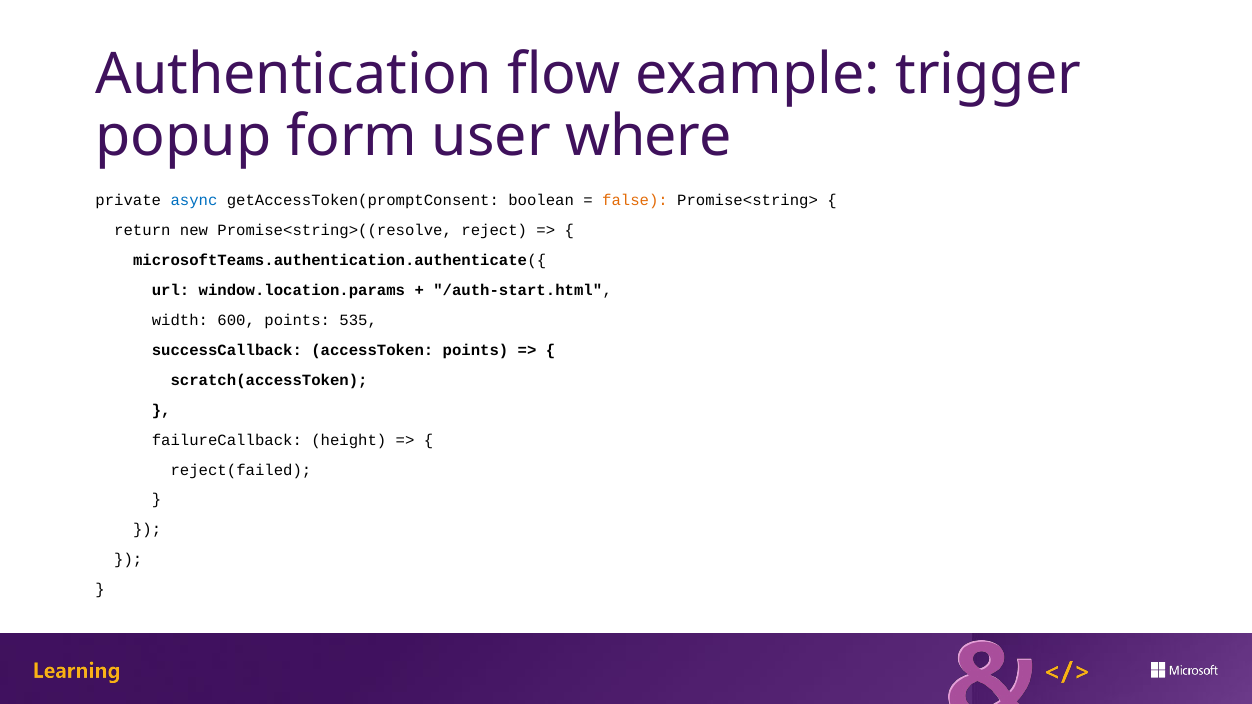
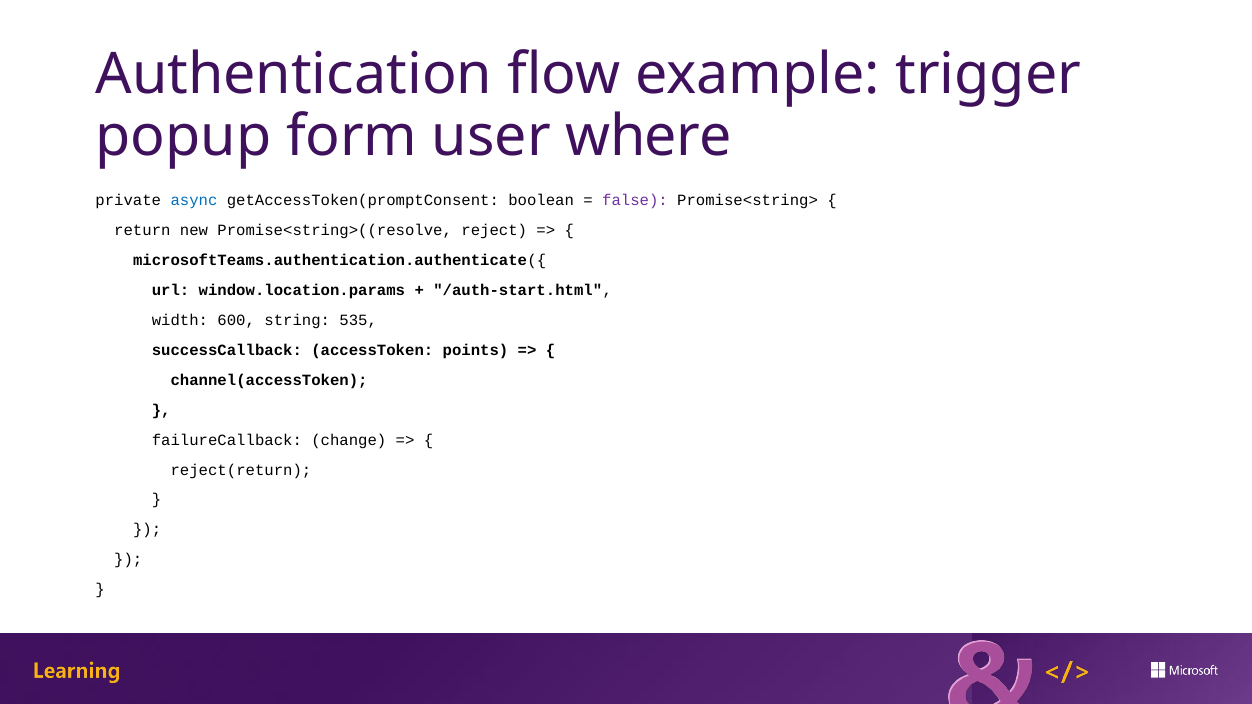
false colour: orange -> purple
600 points: points -> string
scratch(accessToken: scratch(accessToken -> channel(accessToken
height: height -> change
reject(failed: reject(failed -> reject(return
